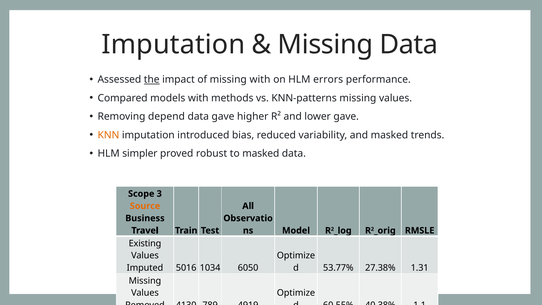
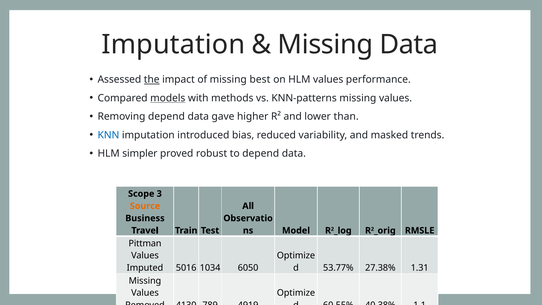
missing with: with -> best
HLM errors: errors -> values
models underline: none -> present
lower gave: gave -> than
KNN colour: orange -> blue
to masked: masked -> depend
Existing: Existing -> Pittman
